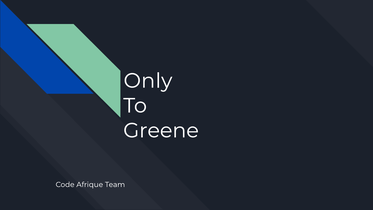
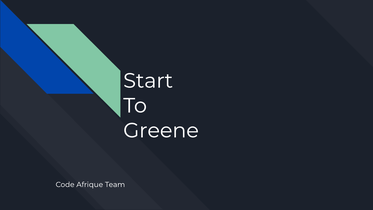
Only: Only -> Start
